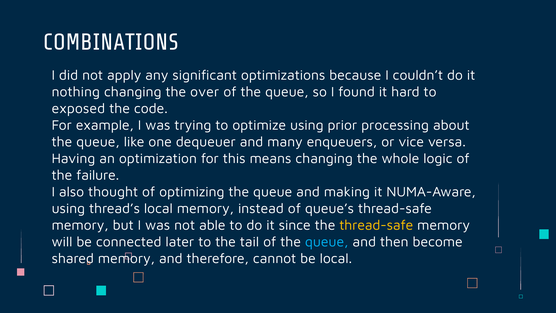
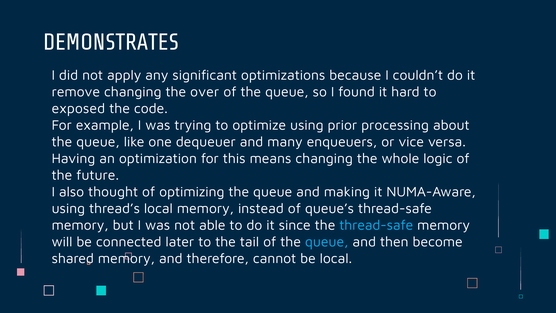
COMBINATIONS: COMBINATIONS -> DEMONSTRATES
nothing: nothing -> remove
failure: failure -> future
thread-safe at (376, 225) colour: yellow -> light blue
